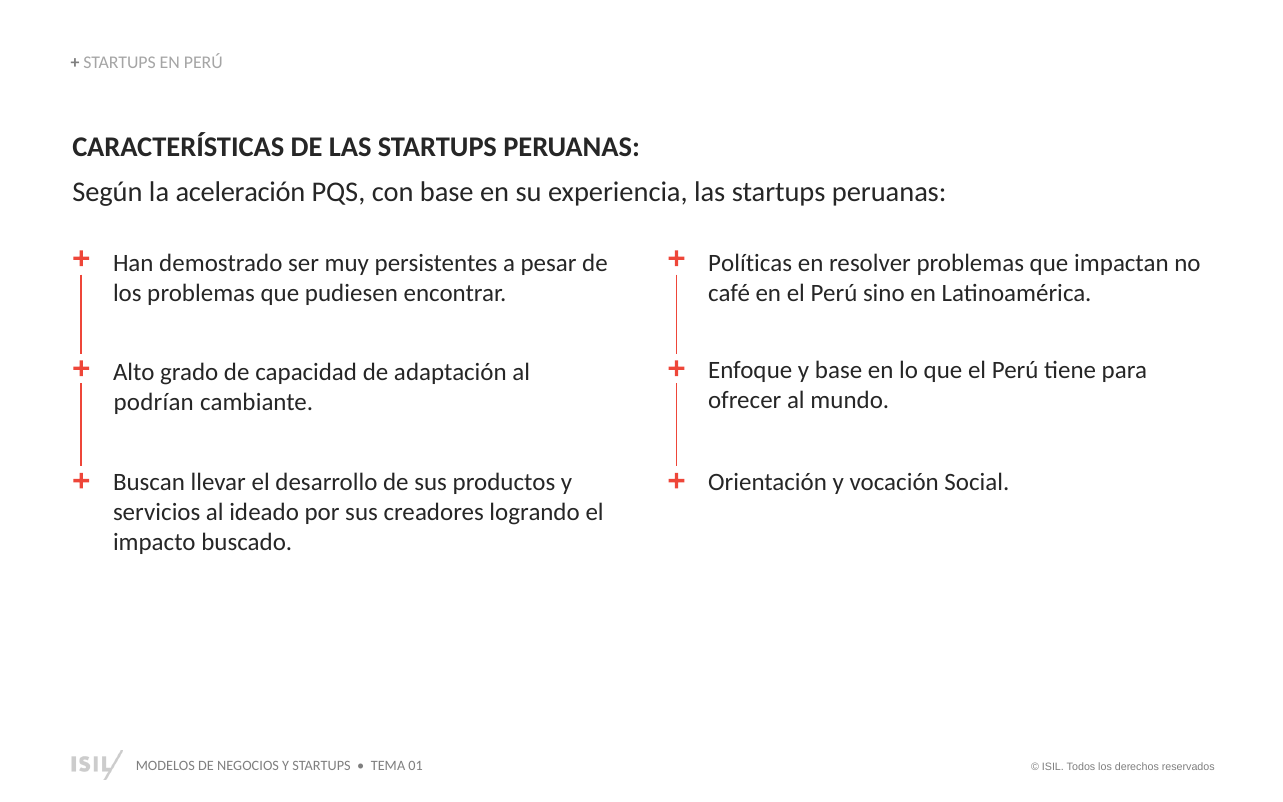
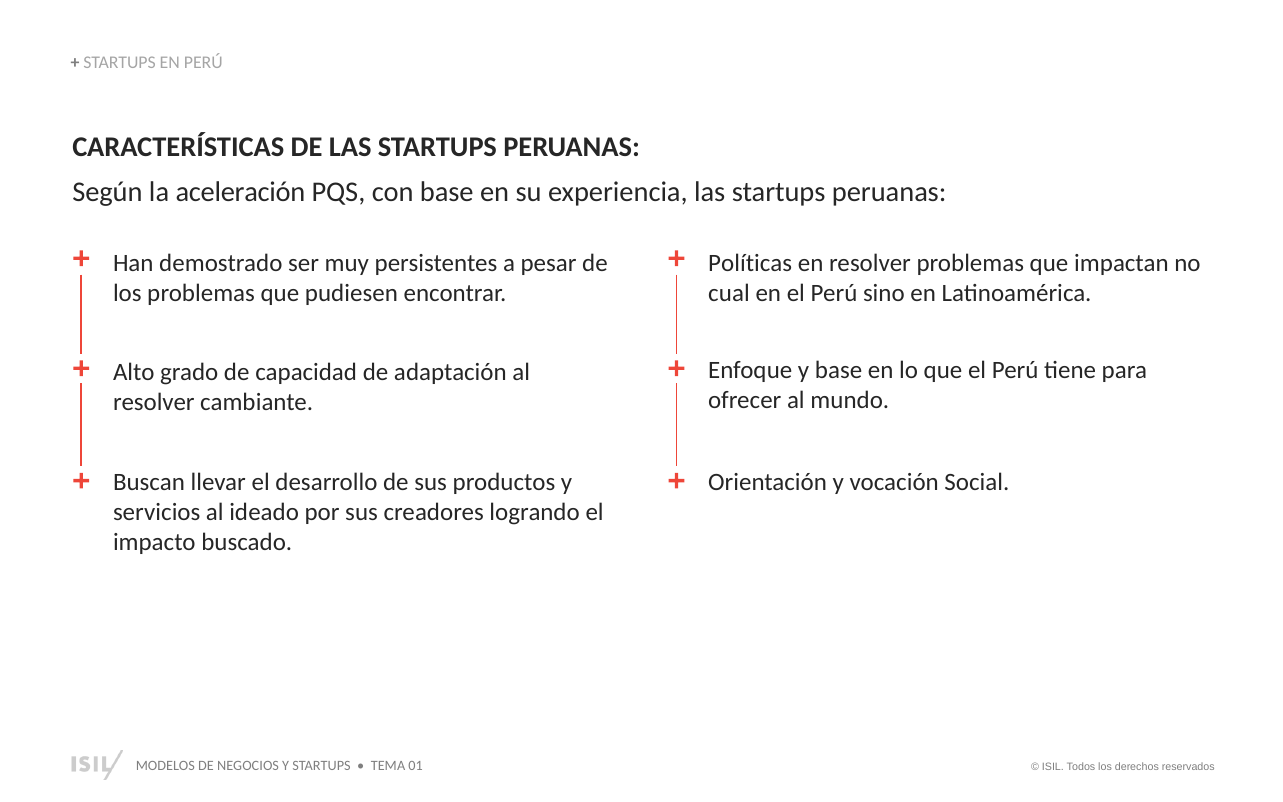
café: café -> cual
podrían at (154, 403): podrían -> resolver
